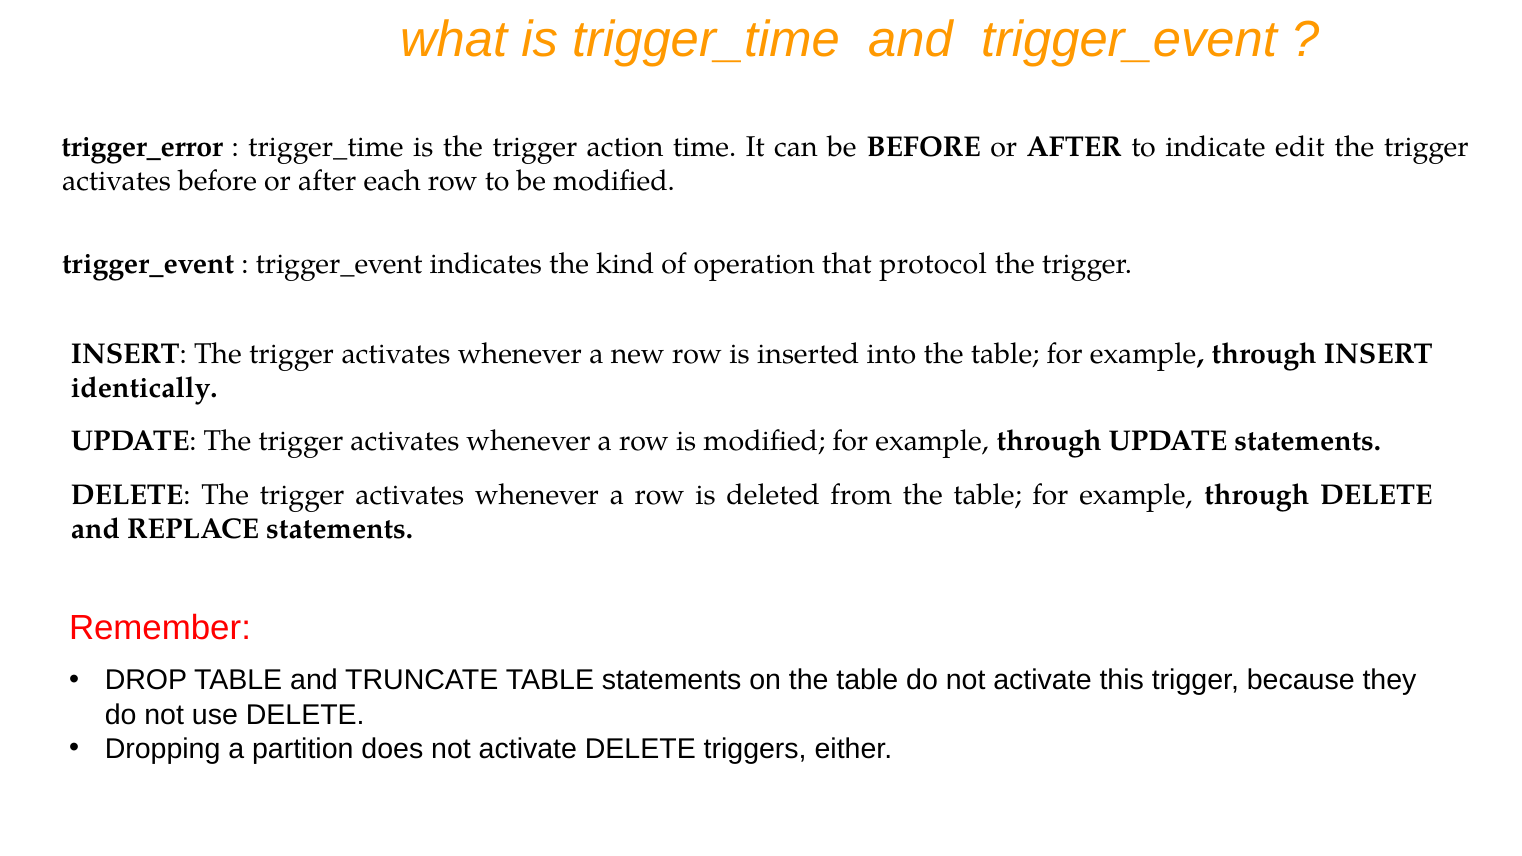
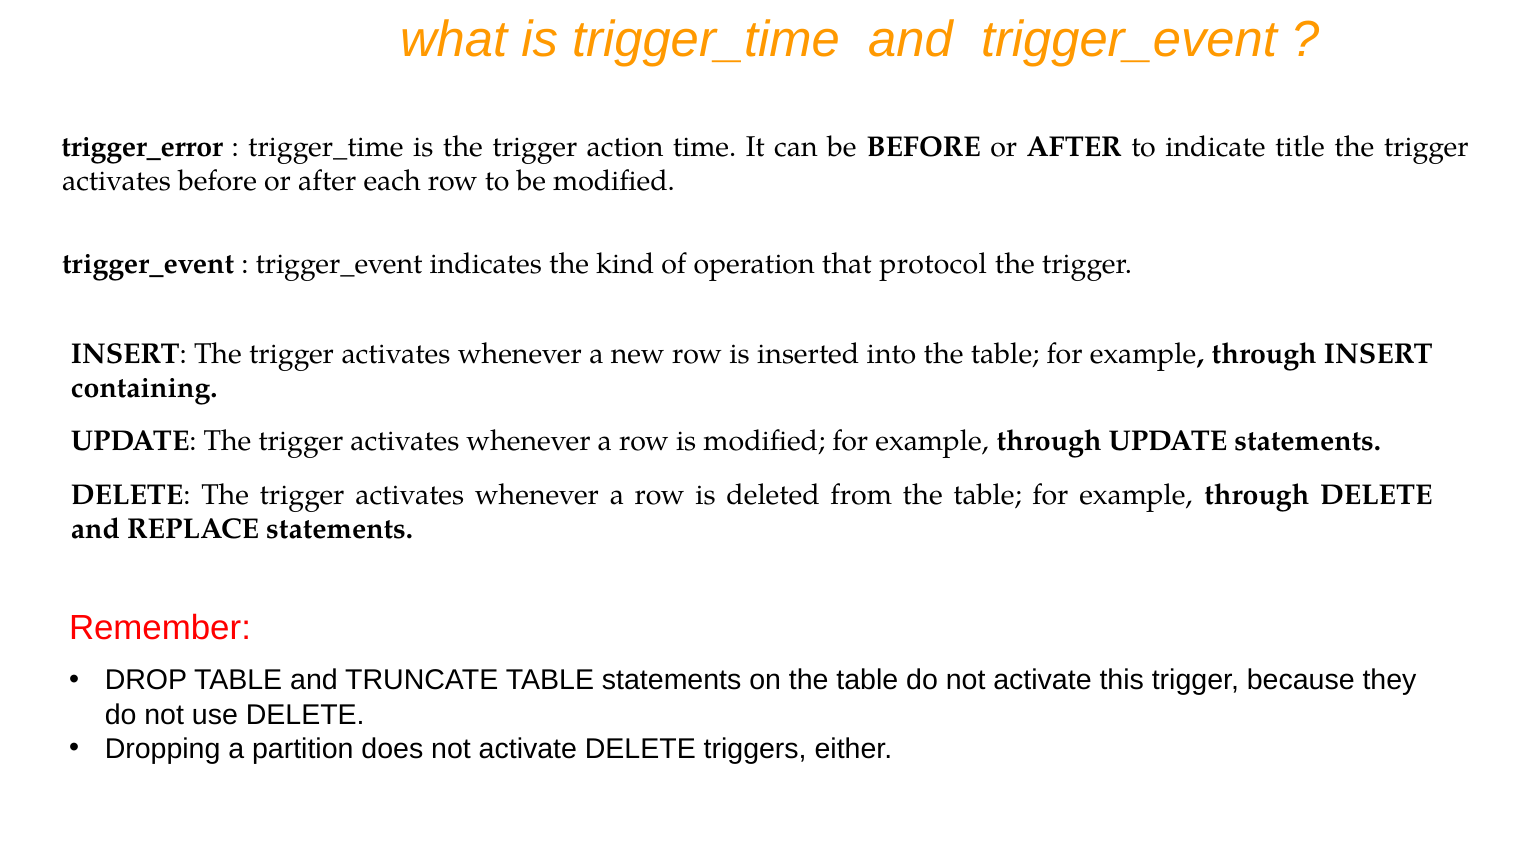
edit: edit -> title
identically: identically -> containing
